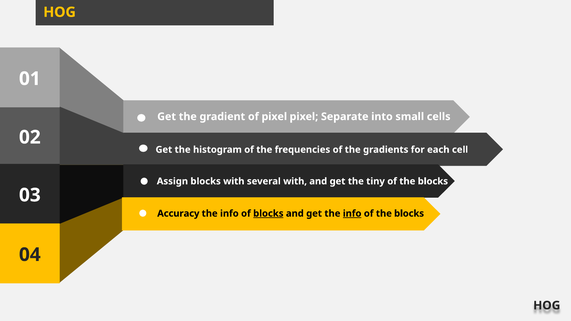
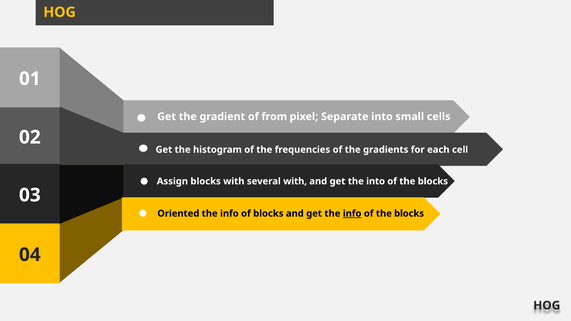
of pixel: pixel -> from
the tiny: tiny -> into
Accuracy: Accuracy -> Oriented
blocks at (268, 214) underline: present -> none
